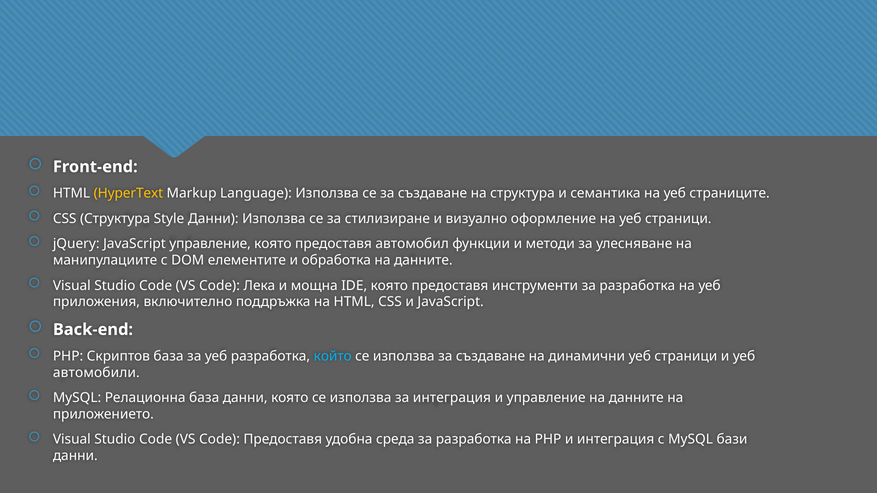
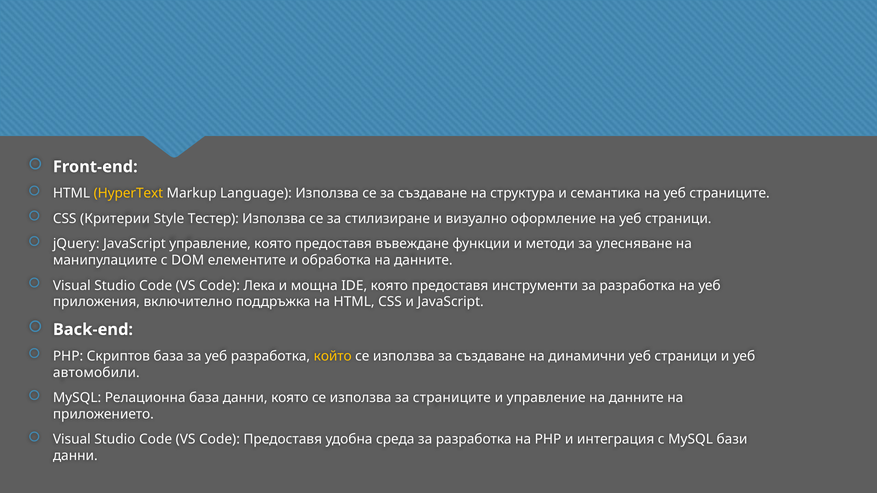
CSS Структура: Структура -> Критерии
Style Данни: Данни -> Тестер
автомобил: автомобил -> въвеждане
който colour: light blue -> yellow
за интеграция: интеграция -> страниците
